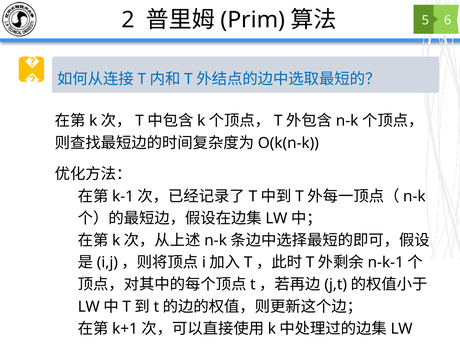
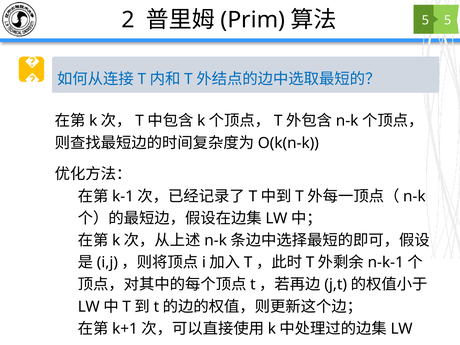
6 at (448, 20): 6 -> 5
